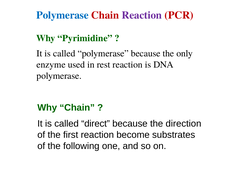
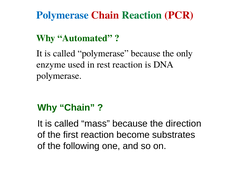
Reaction at (142, 15) colour: purple -> green
Pyrimidine: Pyrimidine -> Automated
direct: direct -> mass
